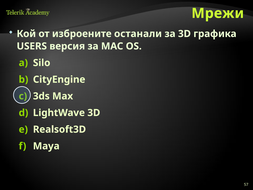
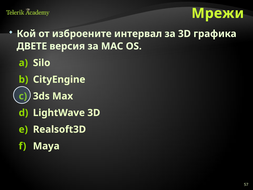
останали: останали -> интервал
USERS: USERS -> ДВЕТЕ
